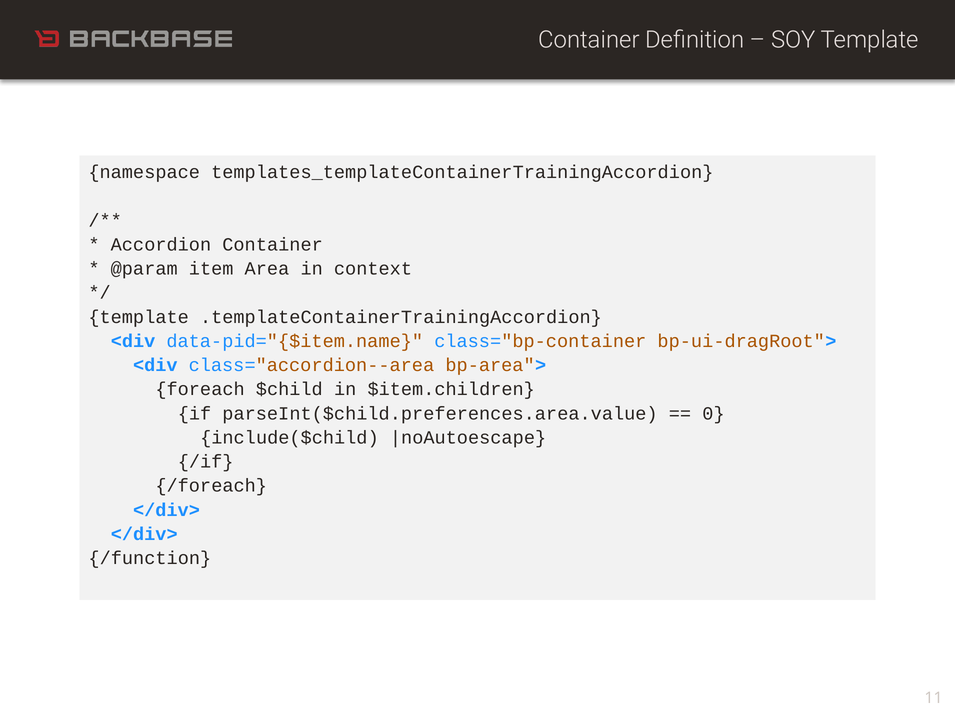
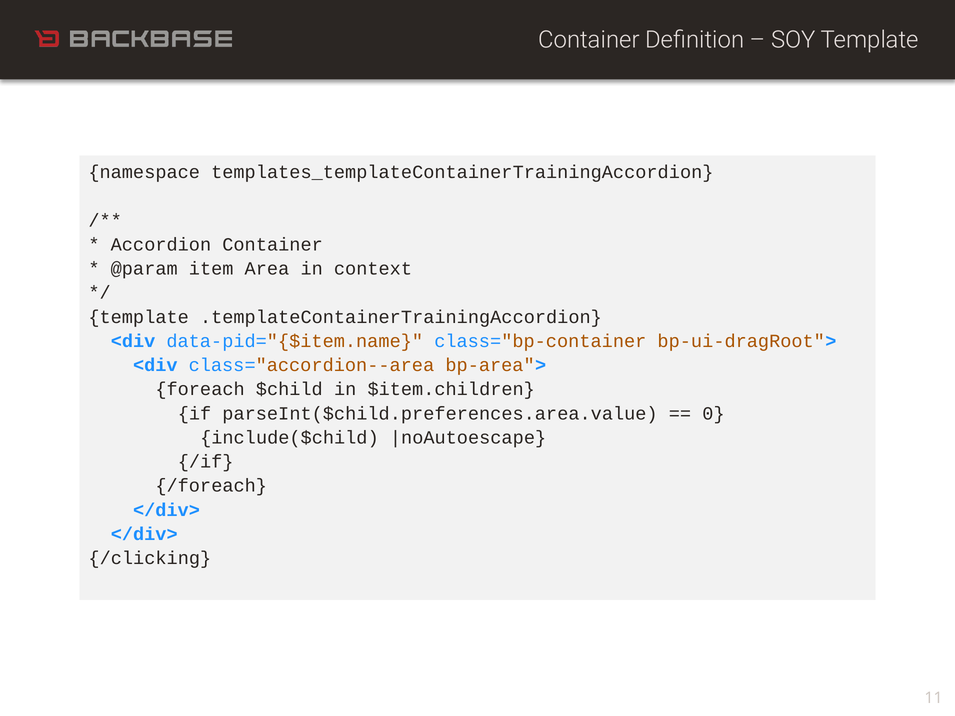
/function: /function -> /clicking
